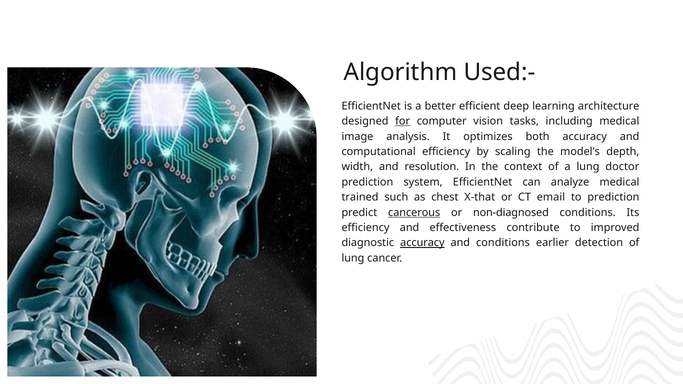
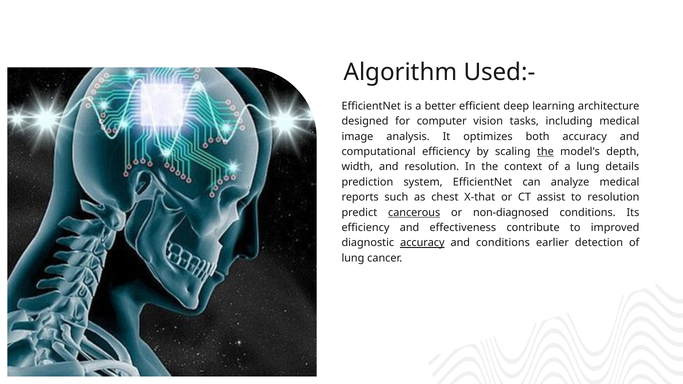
for underline: present -> none
the at (545, 152) underline: none -> present
doctor: doctor -> details
trained: trained -> reports
email: email -> assist
to prediction: prediction -> resolution
